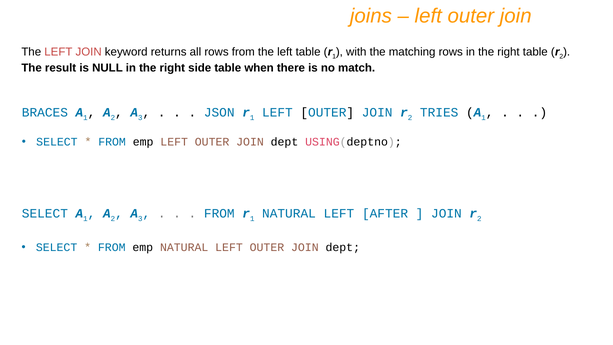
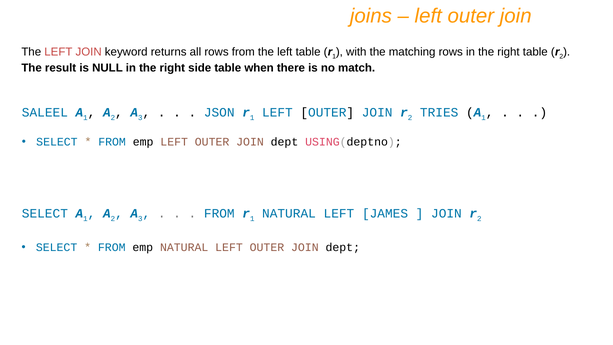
BRACES: BRACES -> SALEEL
AFTER: AFTER -> JAMES
